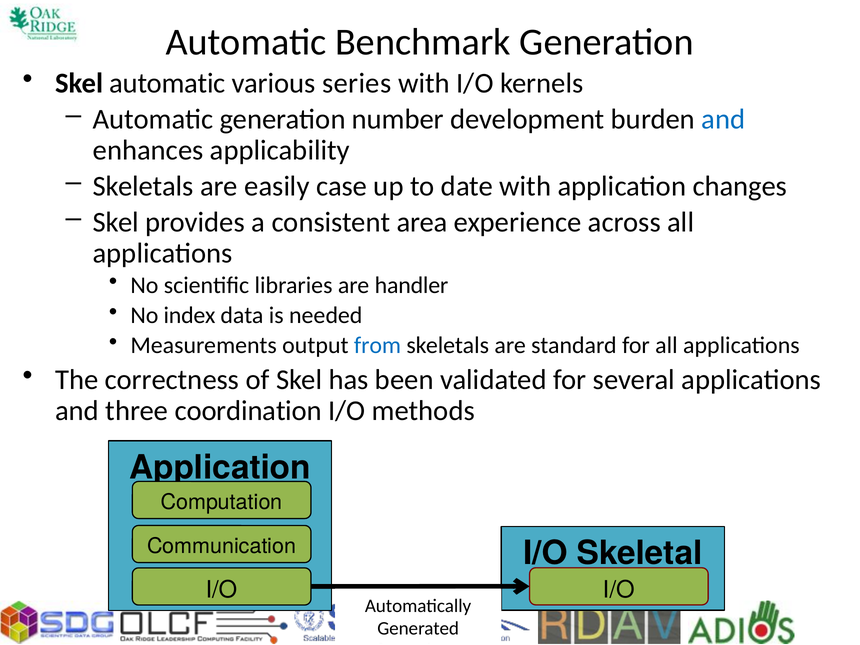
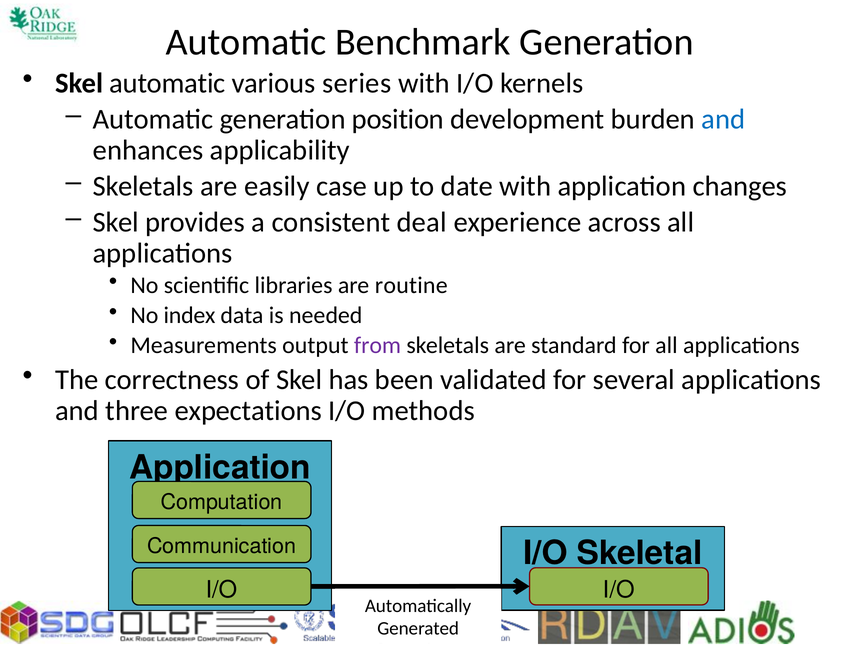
number: number -> position
area: area -> deal
handler: handler -> routine
from colour: blue -> purple
coordination: coordination -> expectations
